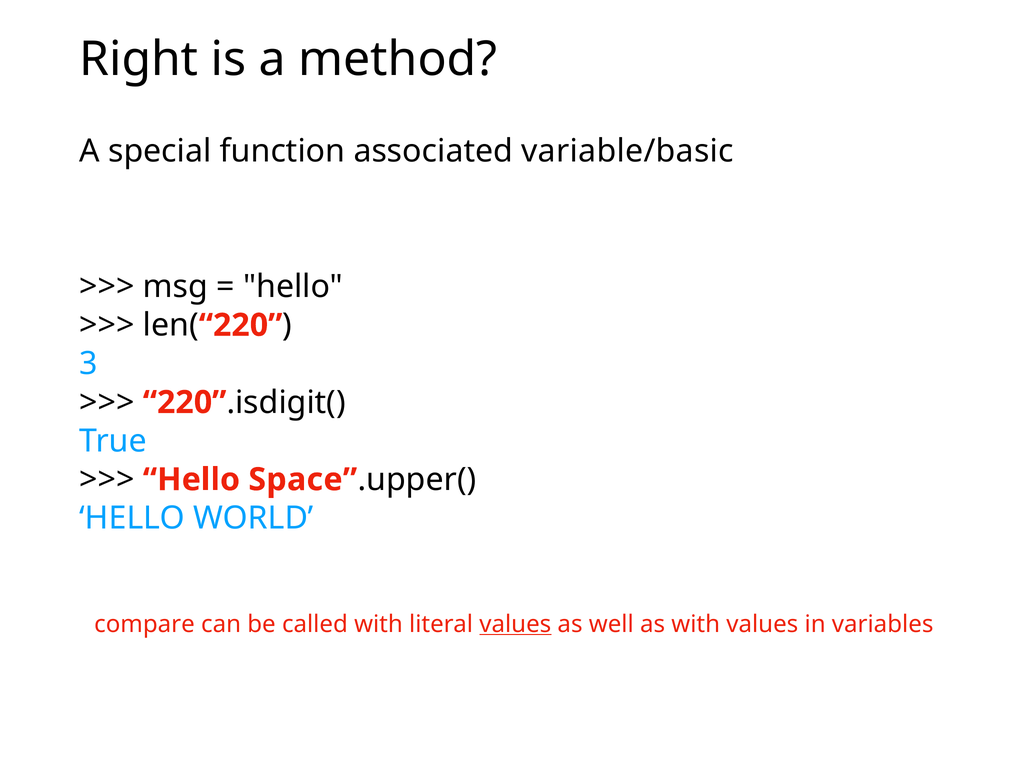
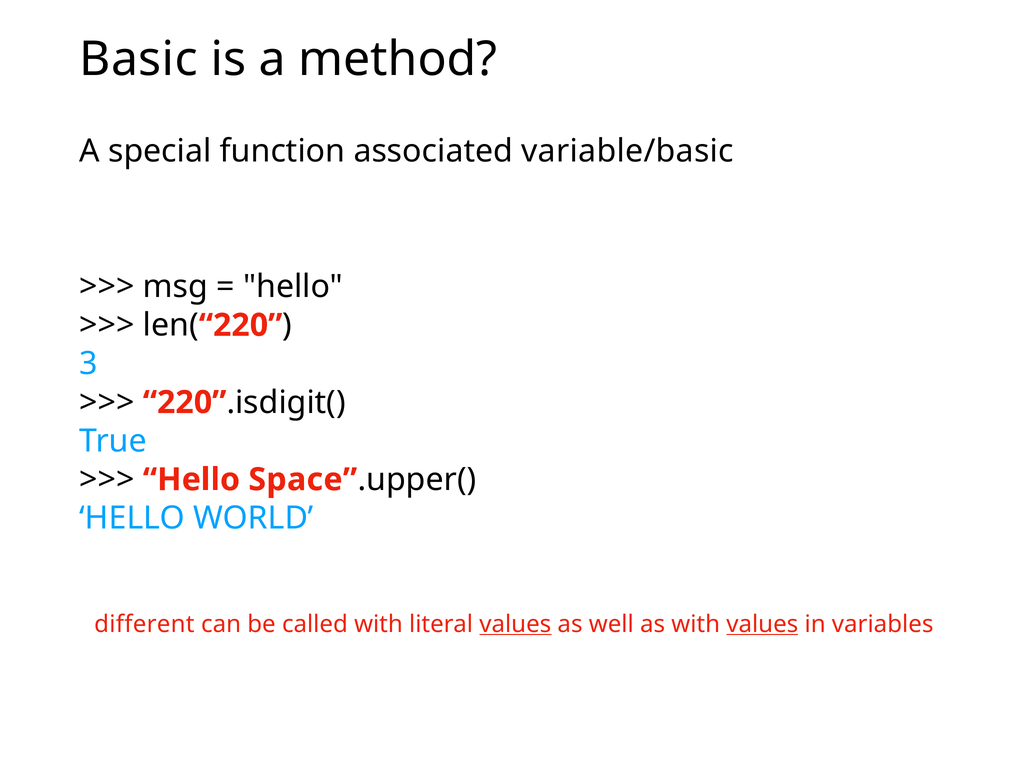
Right: Right -> Basic
compare: compare -> different
values at (762, 624) underline: none -> present
